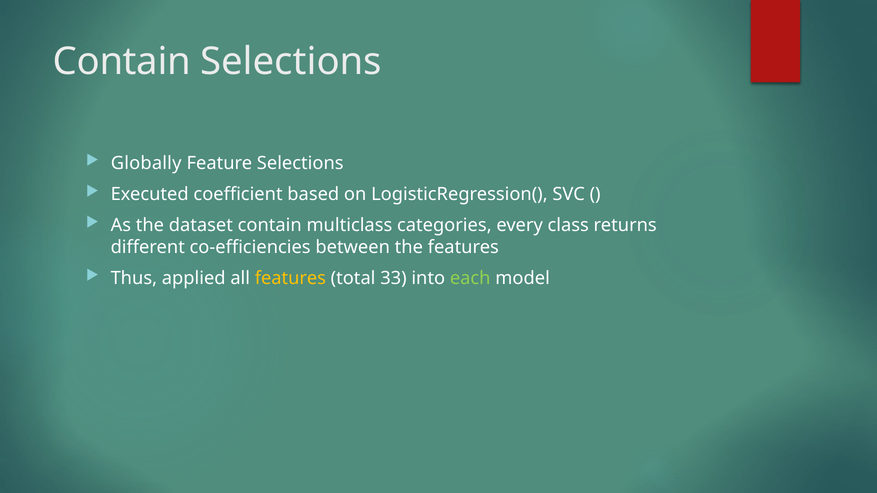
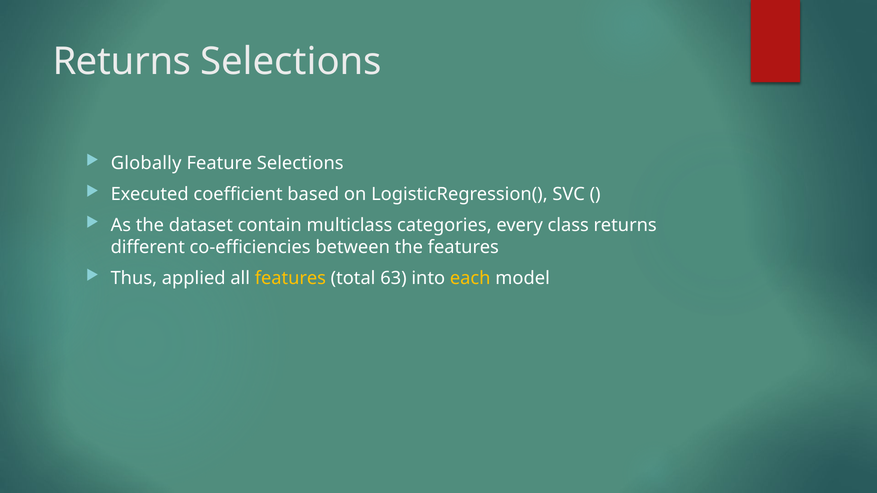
Contain at (122, 62): Contain -> Returns
33: 33 -> 63
each colour: light green -> yellow
